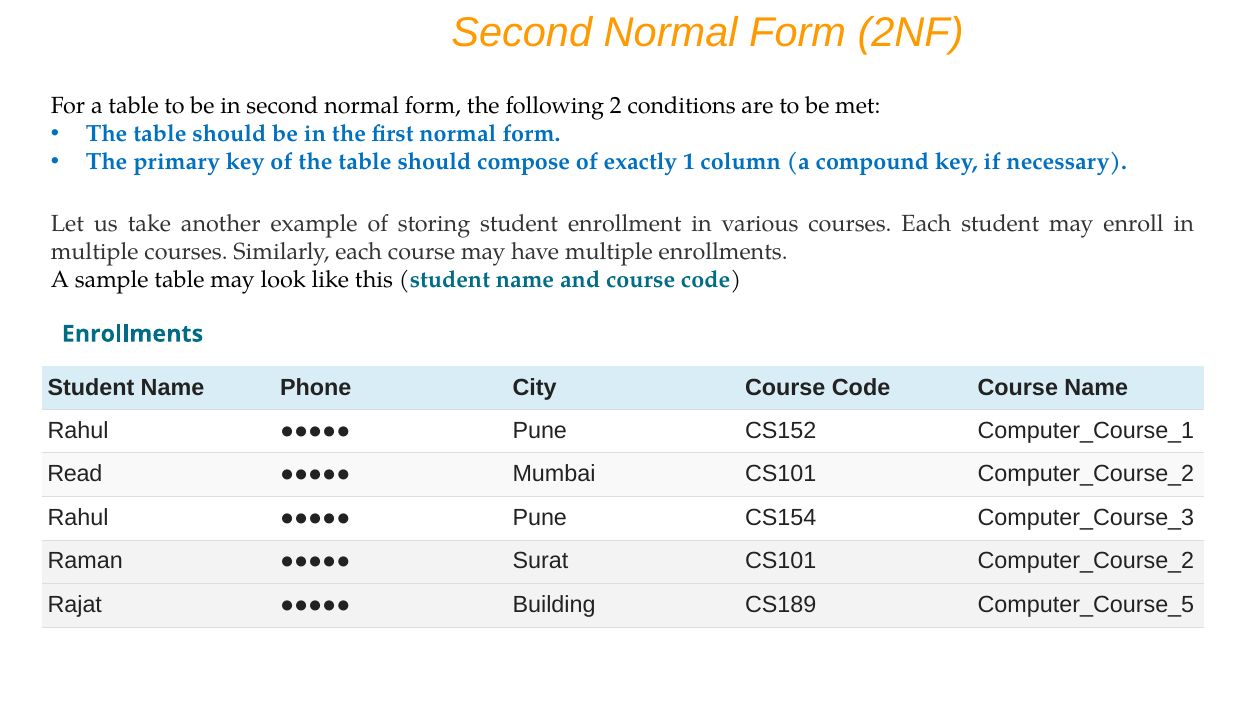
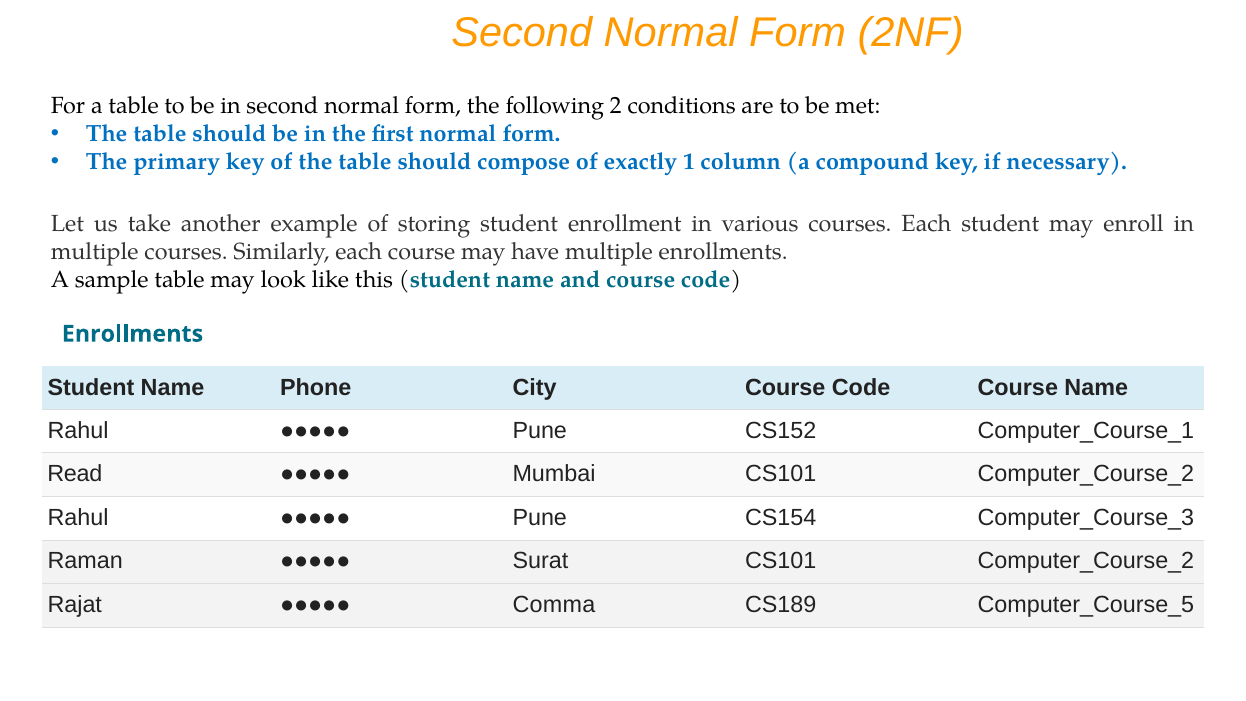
Building: Building -> Comma
